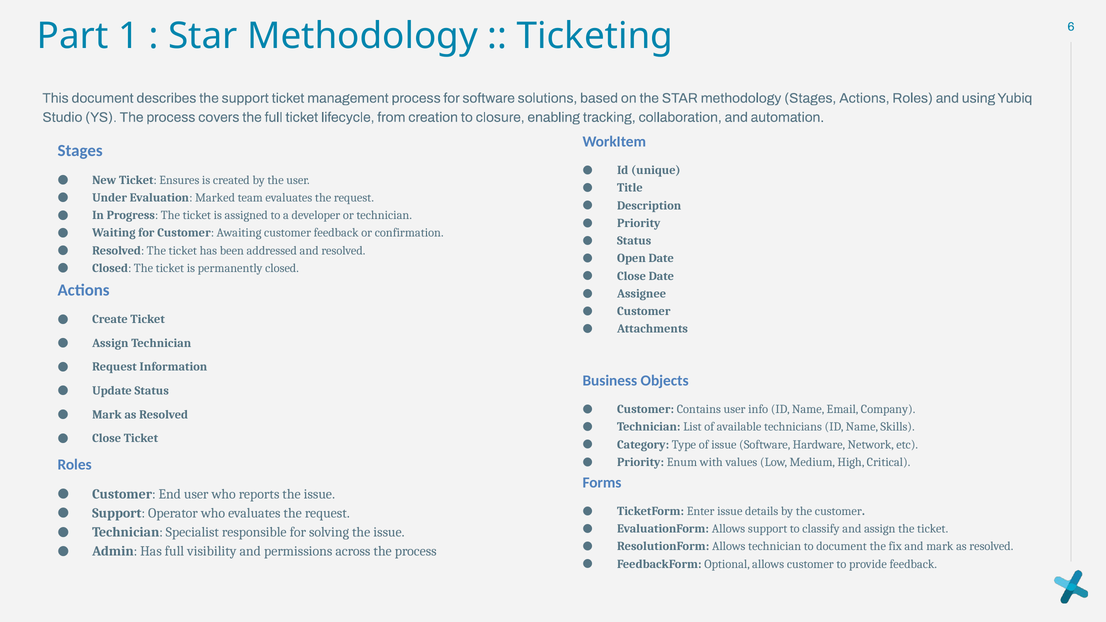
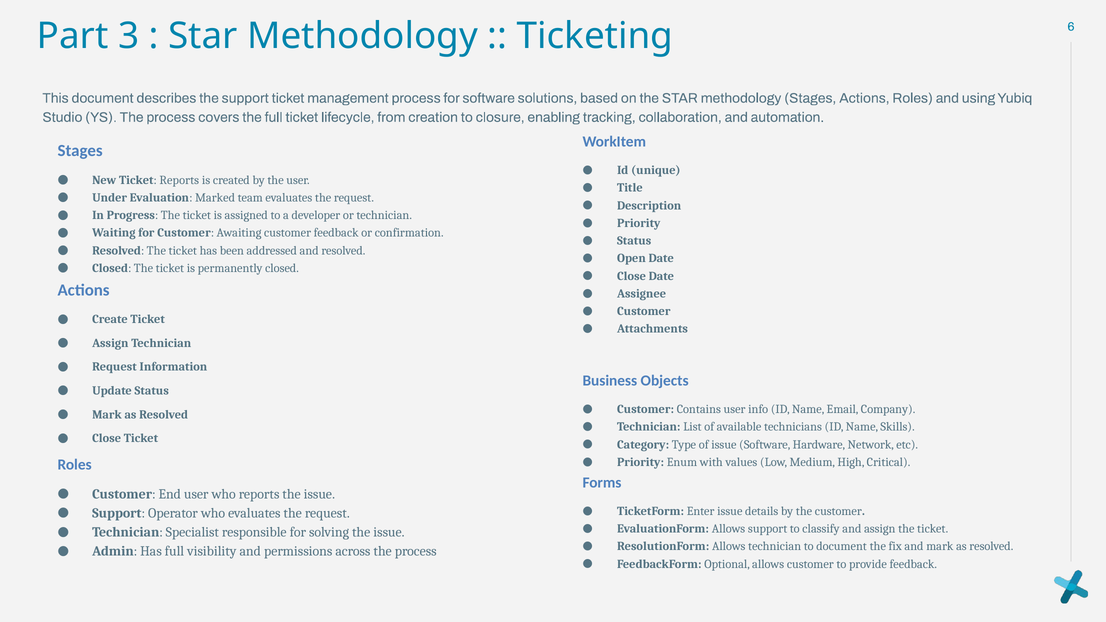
1: 1 -> 3
Ticket Ensures: Ensures -> Reports
